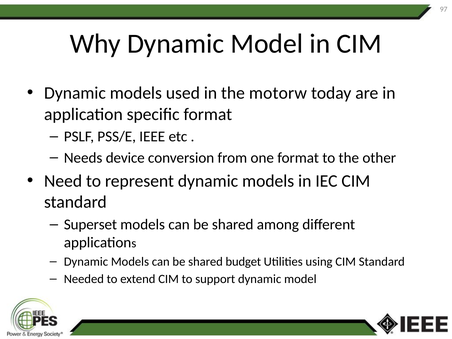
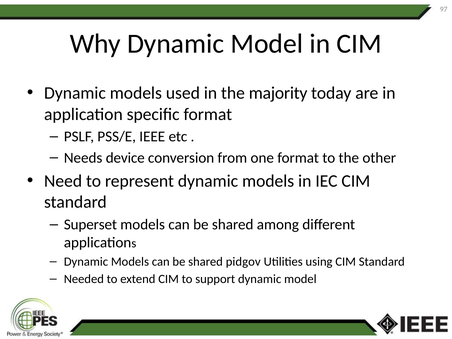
motorw: motorw -> majority
budget: budget -> pidgov
